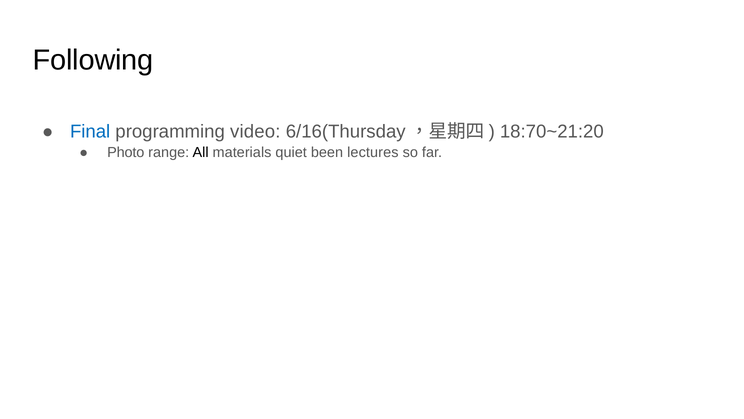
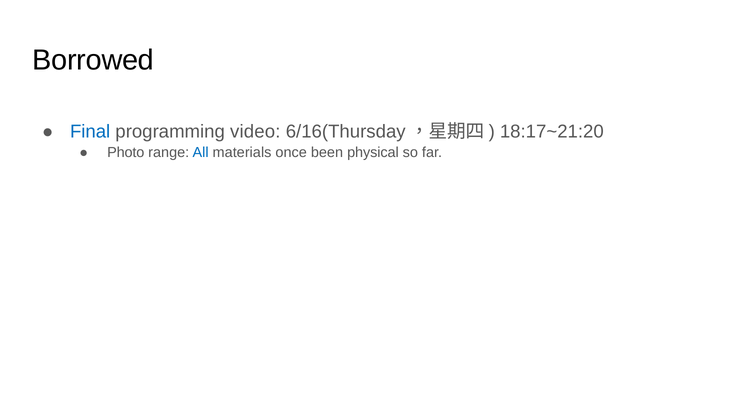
Following: Following -> Borrowed
18:70~21:20: 18:70~21:20 -> 18:17~21:20
All colour: black -> blue
quiet: quiet -> once
lectures: lectures -> physical
